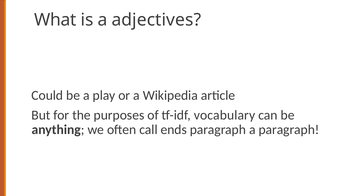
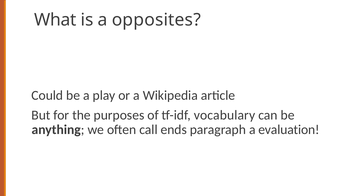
adjectives: adjectives -> opposites
a paragraph: paragraph -> evaluation
